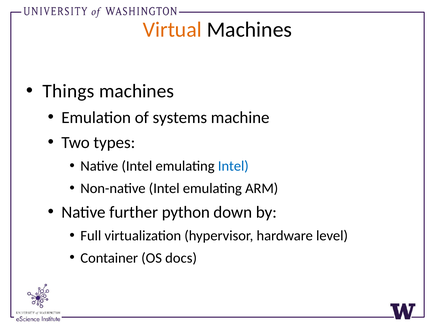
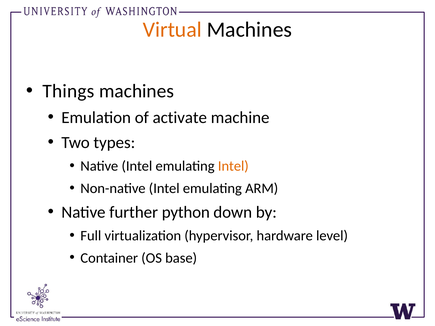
systems: systems -> activate
Intel at (233, 166) colour: blue -> orange
docs: docs -> base
